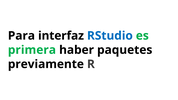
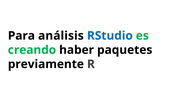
interfaz: interfaz -> análisis
primera: primera -> creando
